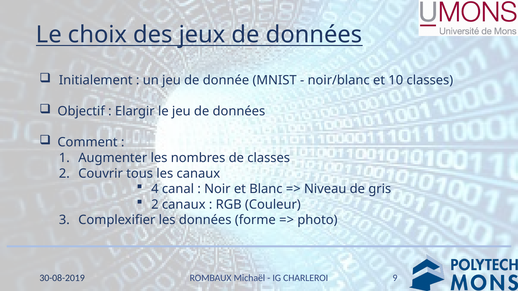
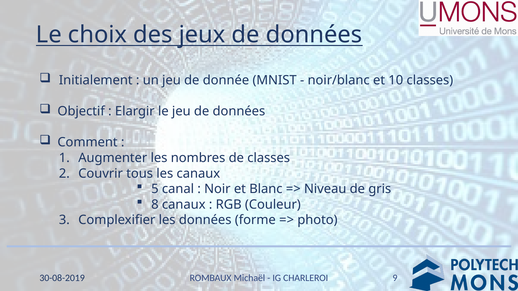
4: 4 -> 5
2 at (155, 205): 2 -> 8
